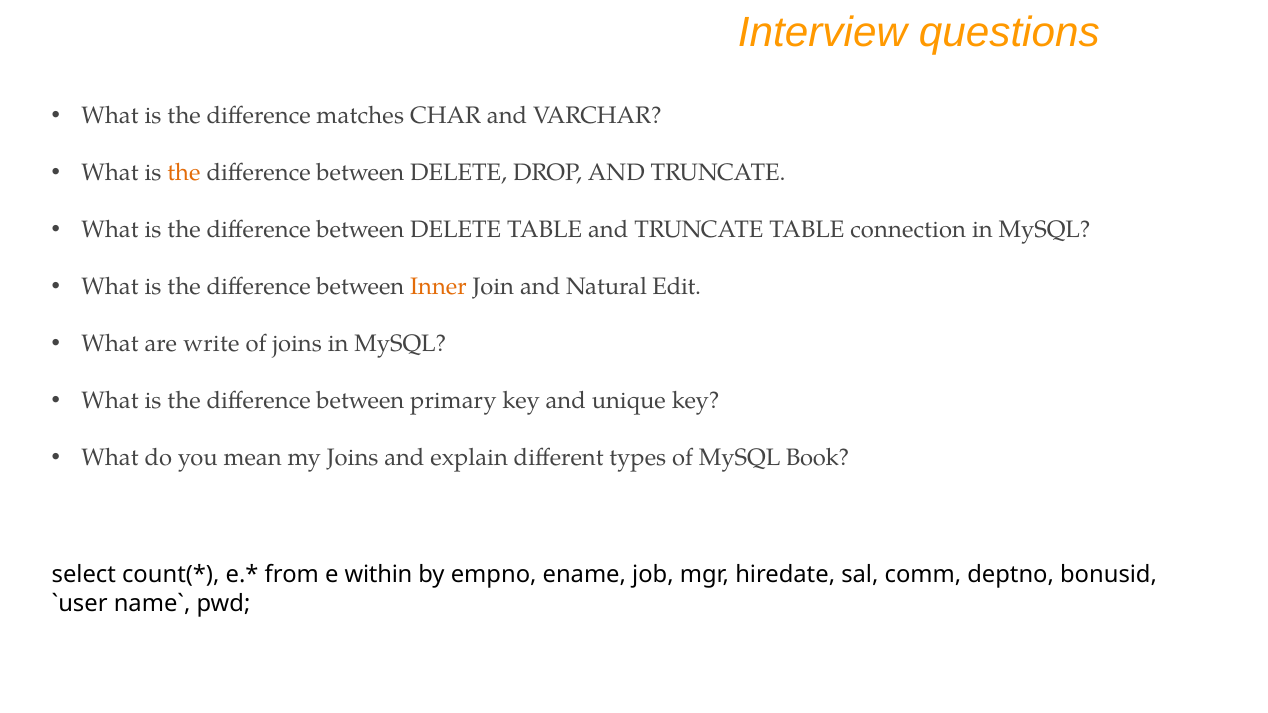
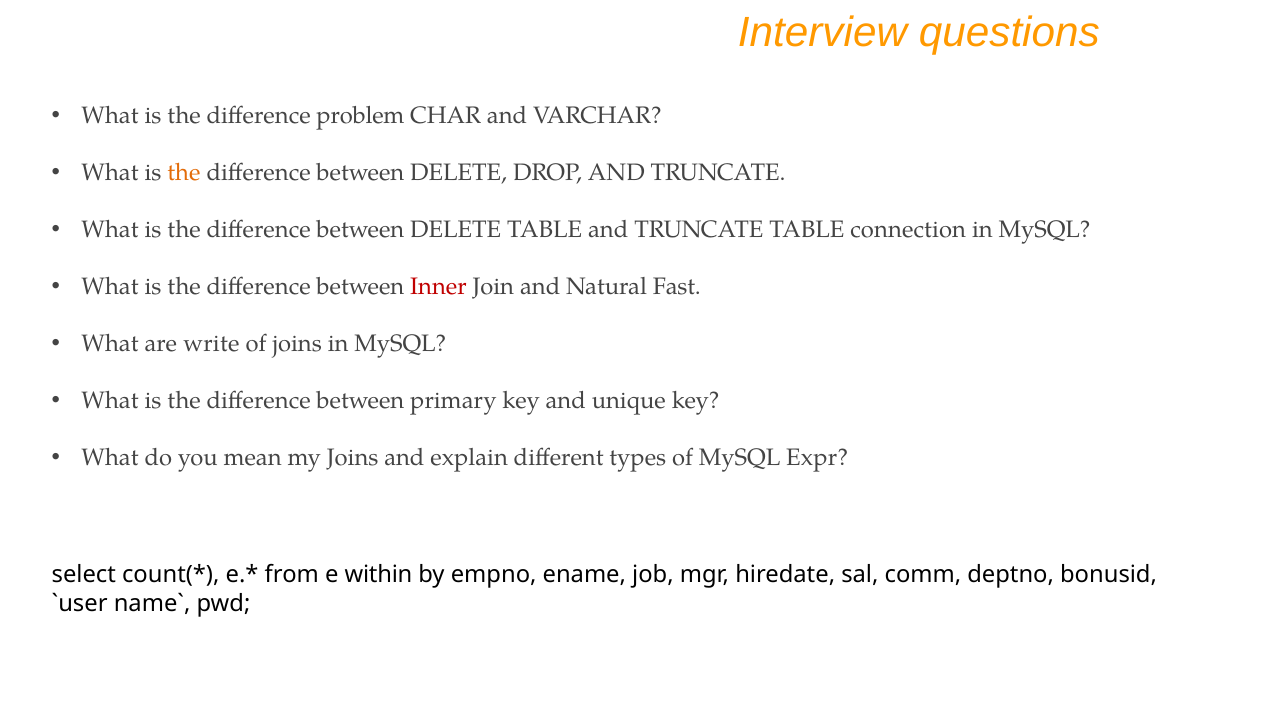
matches: matches -> problem
Inner colour: orange -> red
Edit: Edit -> Fast
Book: Book -> Expr
